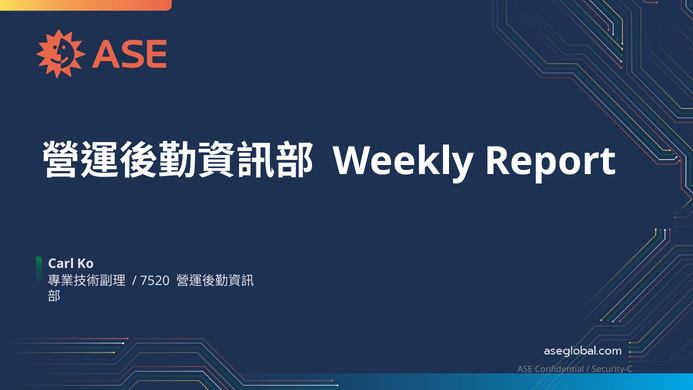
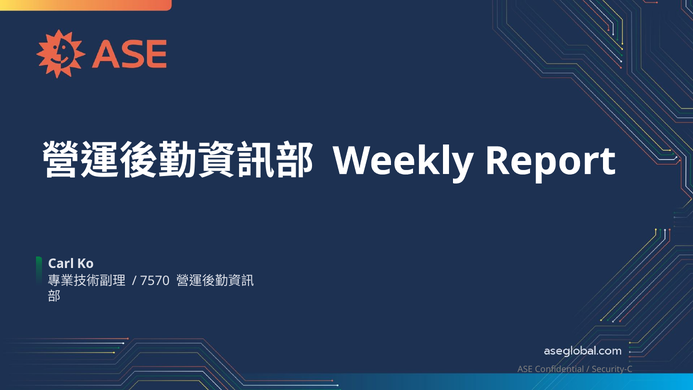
7520: 7520 -> 7570
